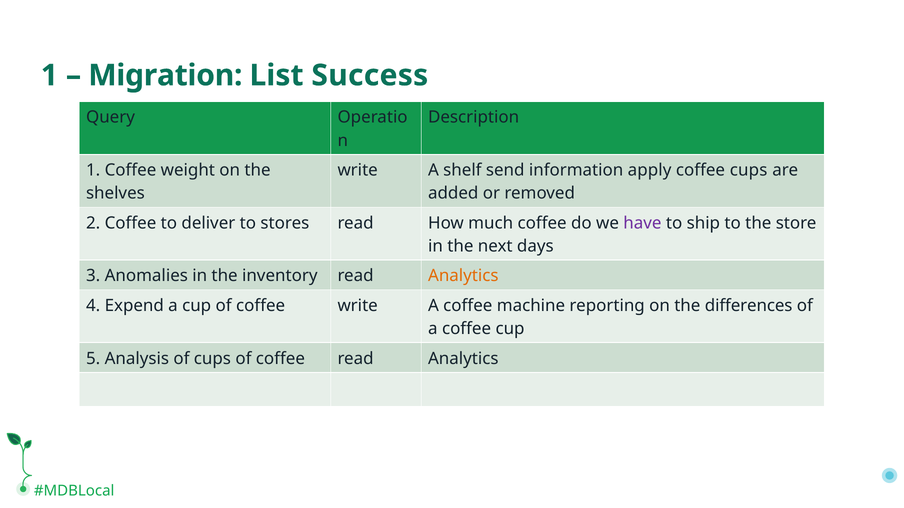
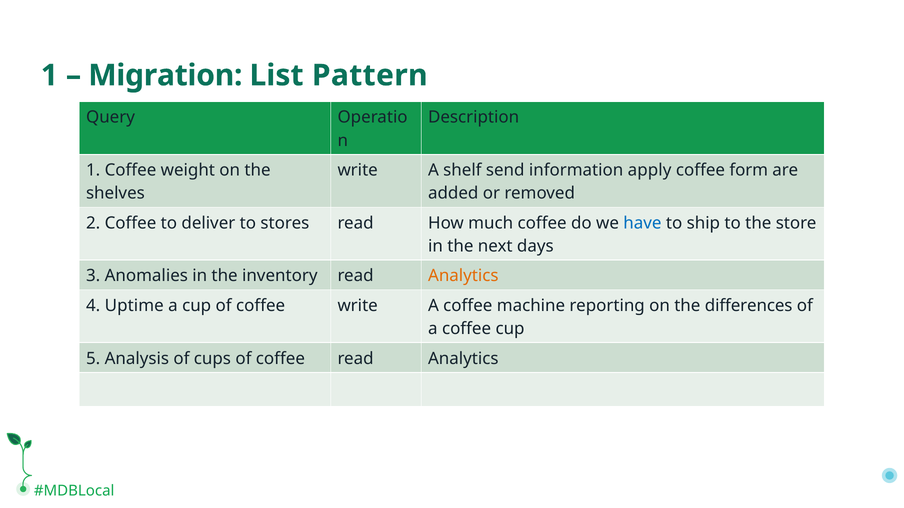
Success: Success -> Pattern
coffee cups: cups -> form
have colour: purple -> blue
Expend: Expend -> Uptime
